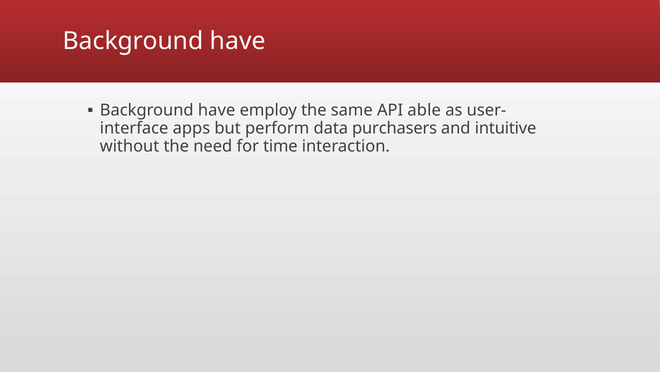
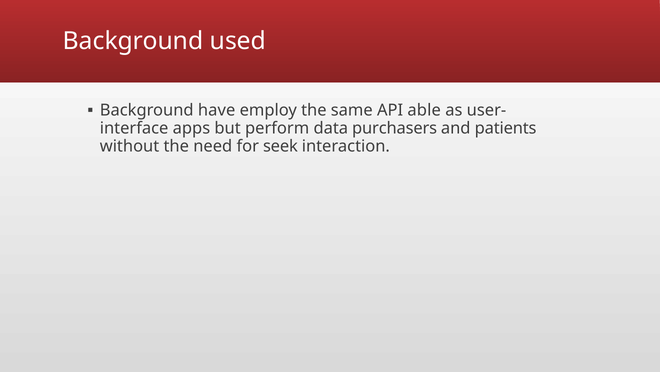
have at (238, 41): have -> used
intuitive: intuitive -> patients
time: time -> seek
